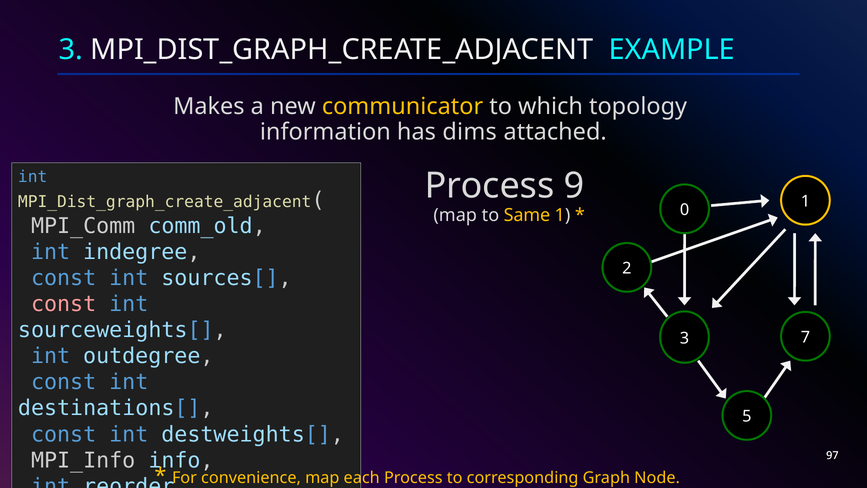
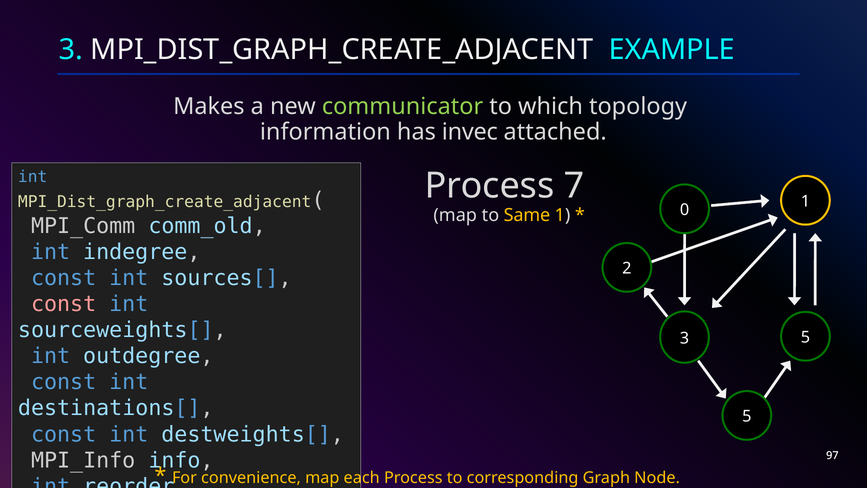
communicator colour: yellow -> light green
dims: dims -> invec
9: 9 -> 7
3 7: 7 -> 5
